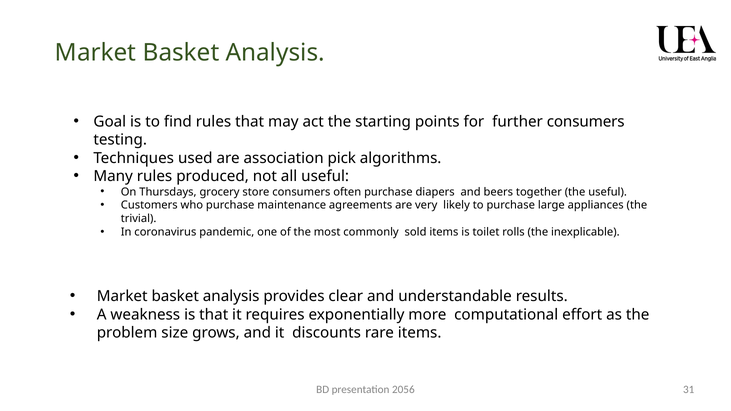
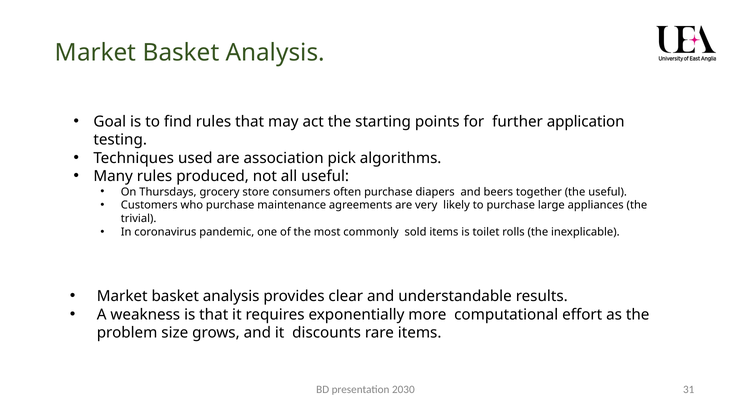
further consumers: consumers -> application
2056: 2056 -> 2030
